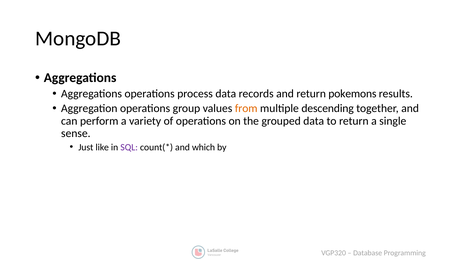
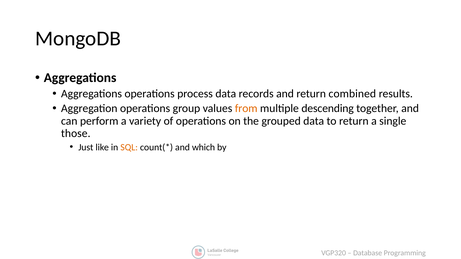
pokemons: pokemons -> combined
sense: sense -> those
SQL colour: purple -> orange
